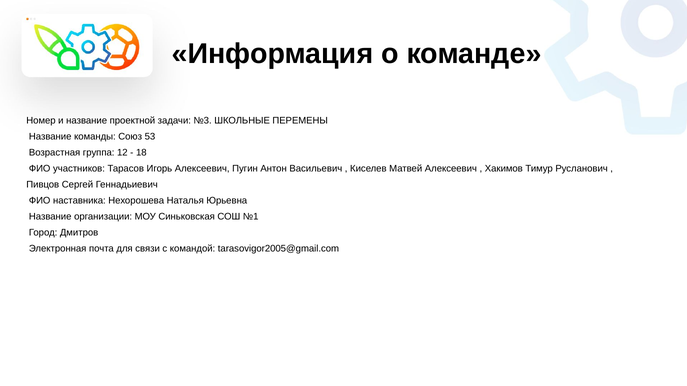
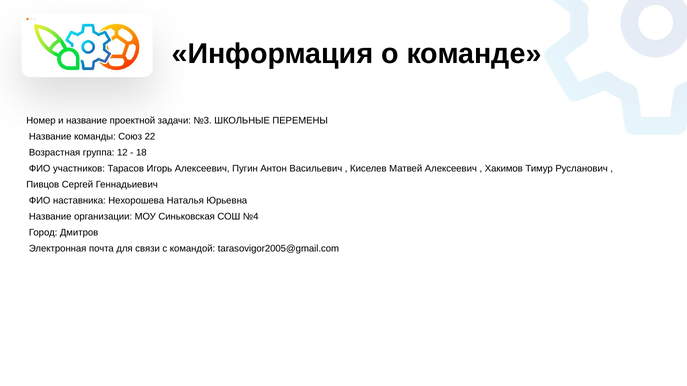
53: 53 -> 22
№1: №1 -> №4
